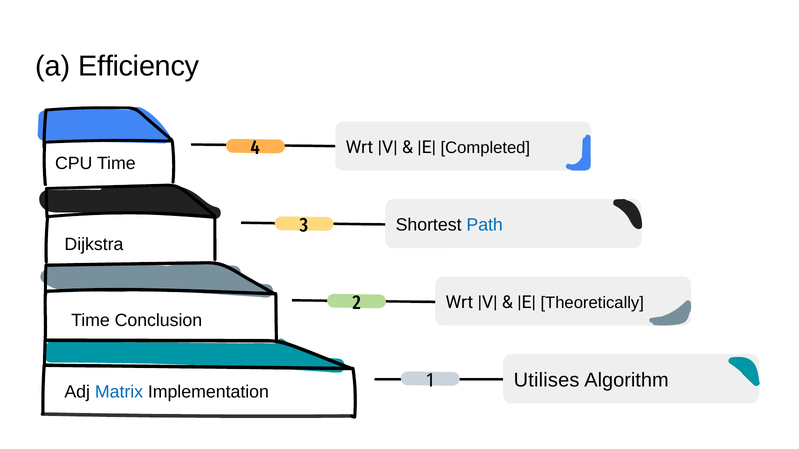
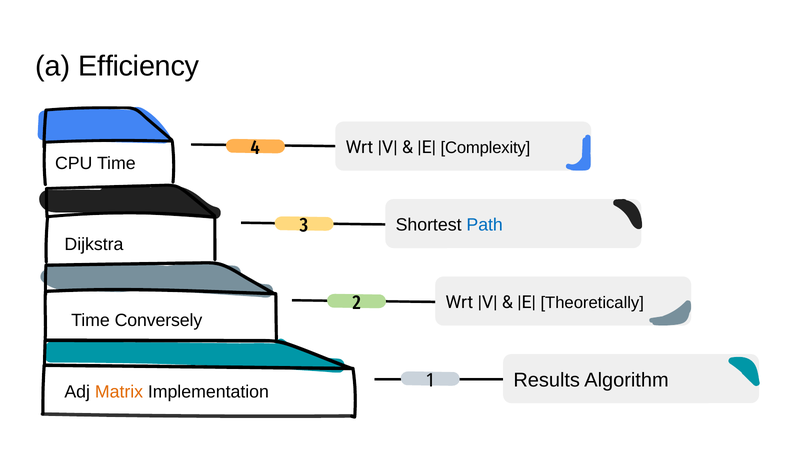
Completed: Completed -> Complexity
Conclusion: Conclusion -> Conversely
Utilises: Utilises -> Results
Matrix colour: blue -> orange
